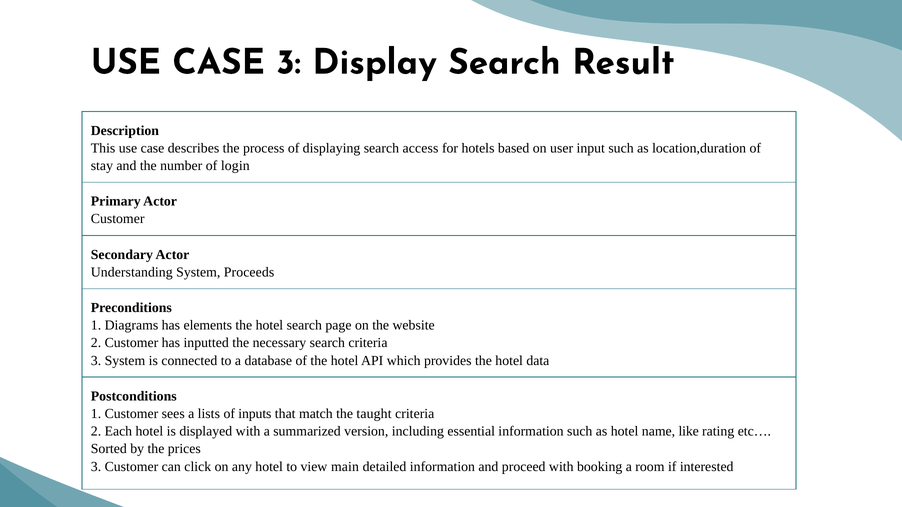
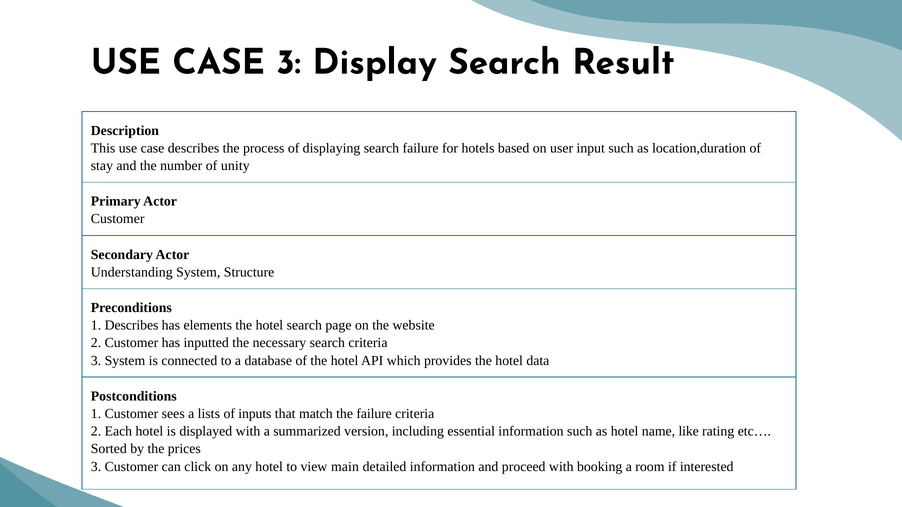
search access: access -> failure
login: login -> unity
Proceeds: Proceeds -> Structure
1 Diagrams: Diagrams -> Describes
the taught: taught -> failure
